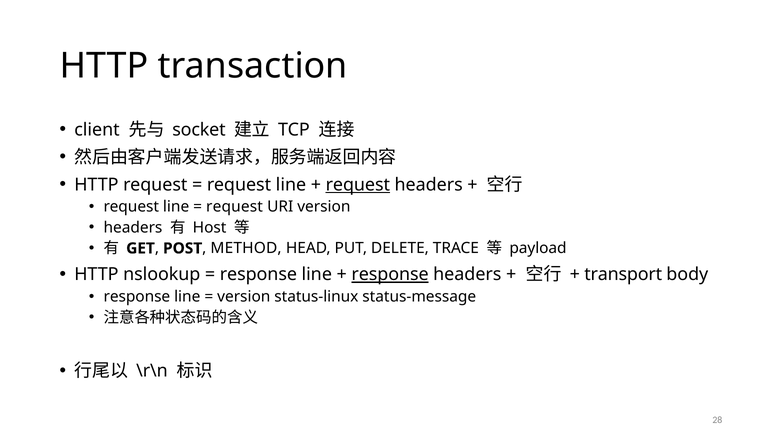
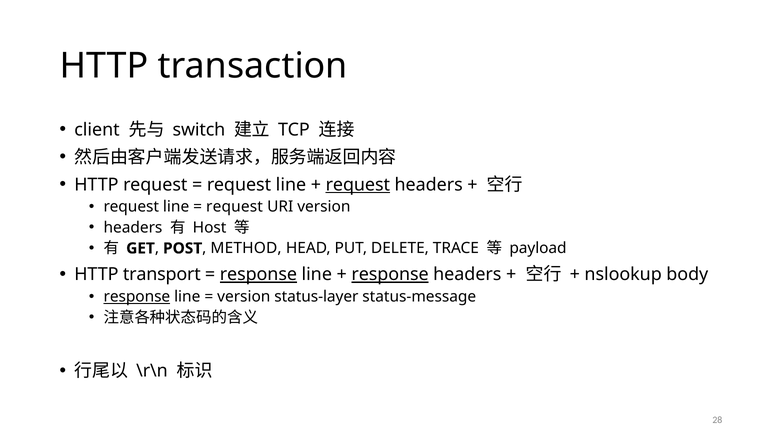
socket: socket -> switch
nslookup: nslookup -> transport
response at (258, 274) underline: none -> present
transport: transport -> nslookup
response at (137, 297) underline: none -> present
status-linux: status-linux -> status-layer
